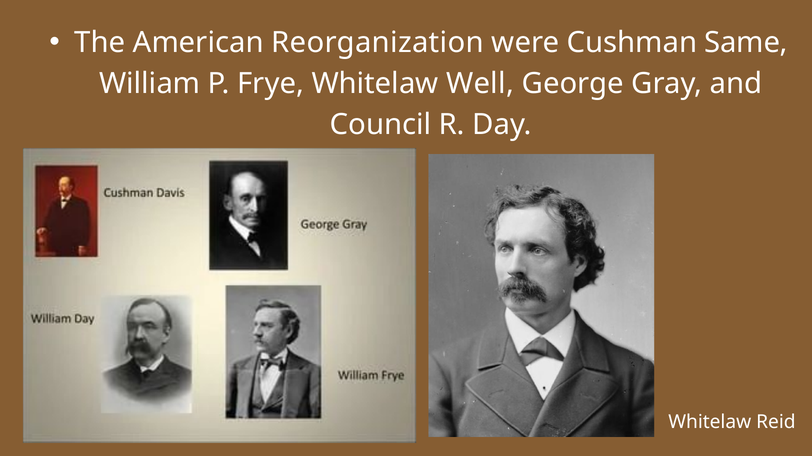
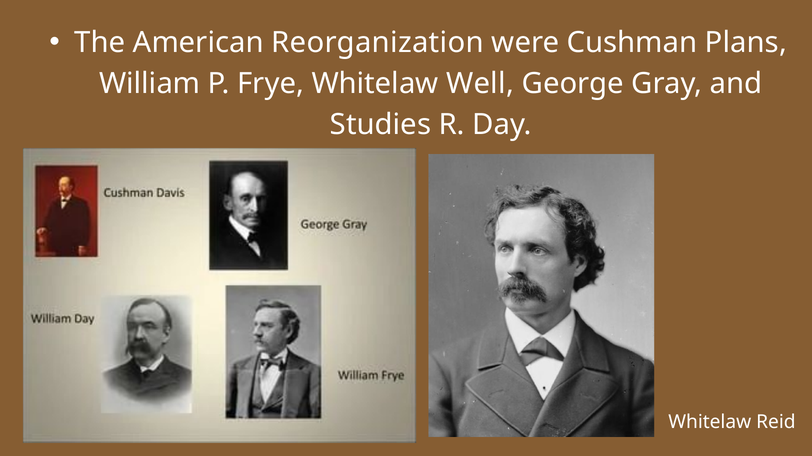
Same: Same -> Plans
Council: Council -> Studies
